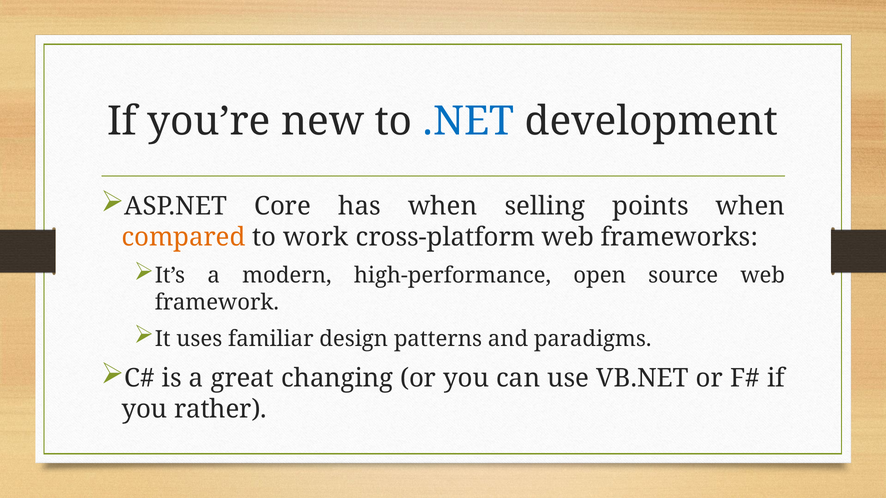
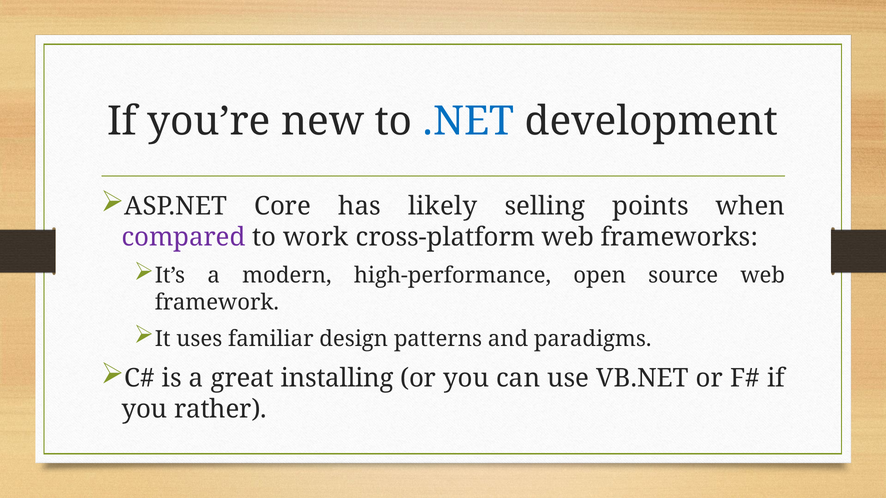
has when: when -> likely
compared colour: orange -> purple
changing: changing -> installing
